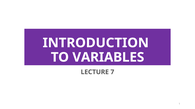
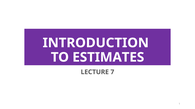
VARIABLES: VARIABLES -> ESTIMATES
